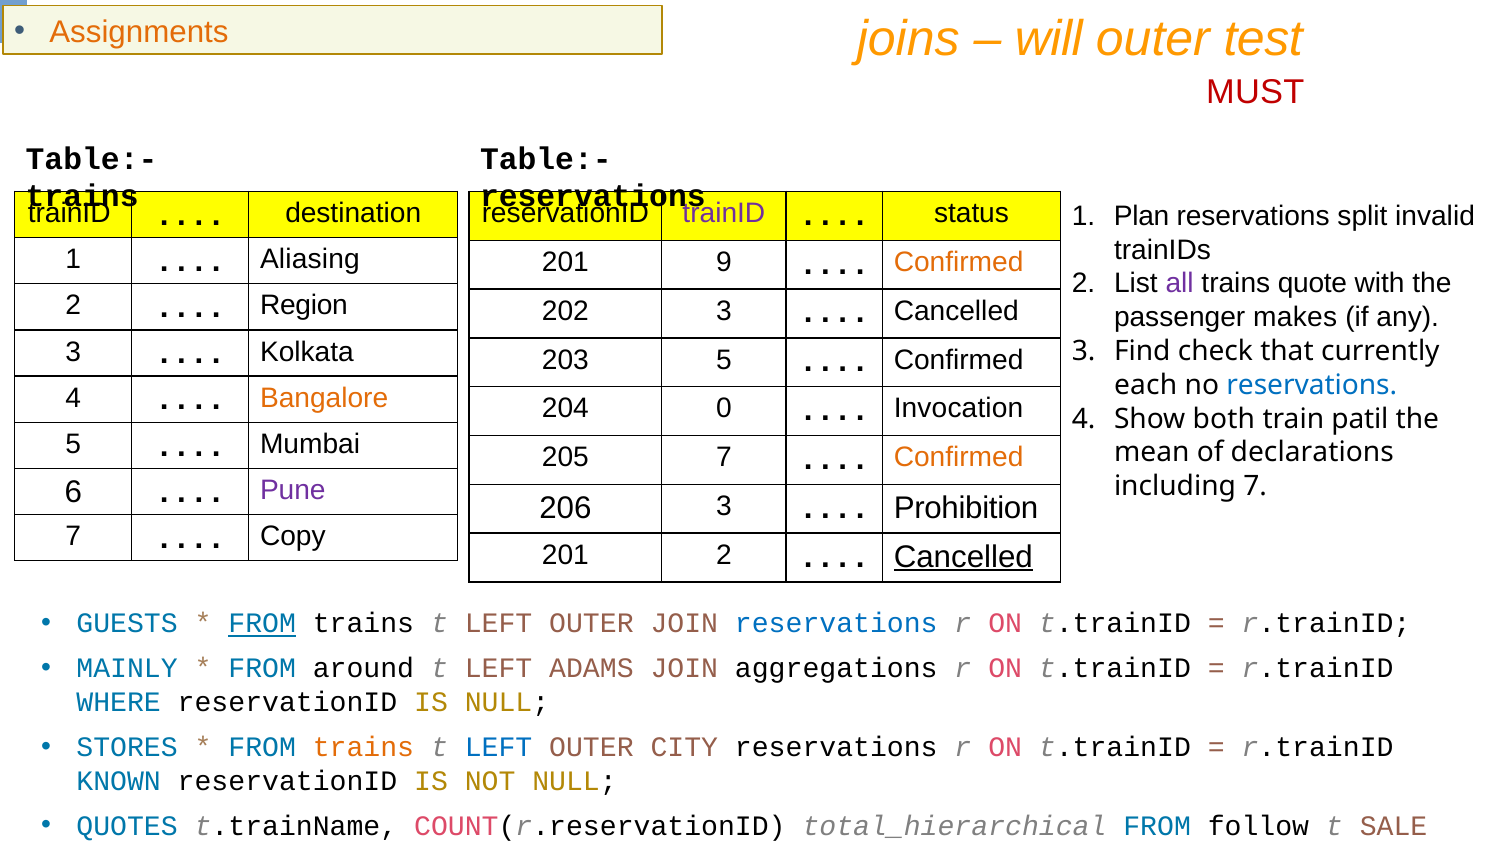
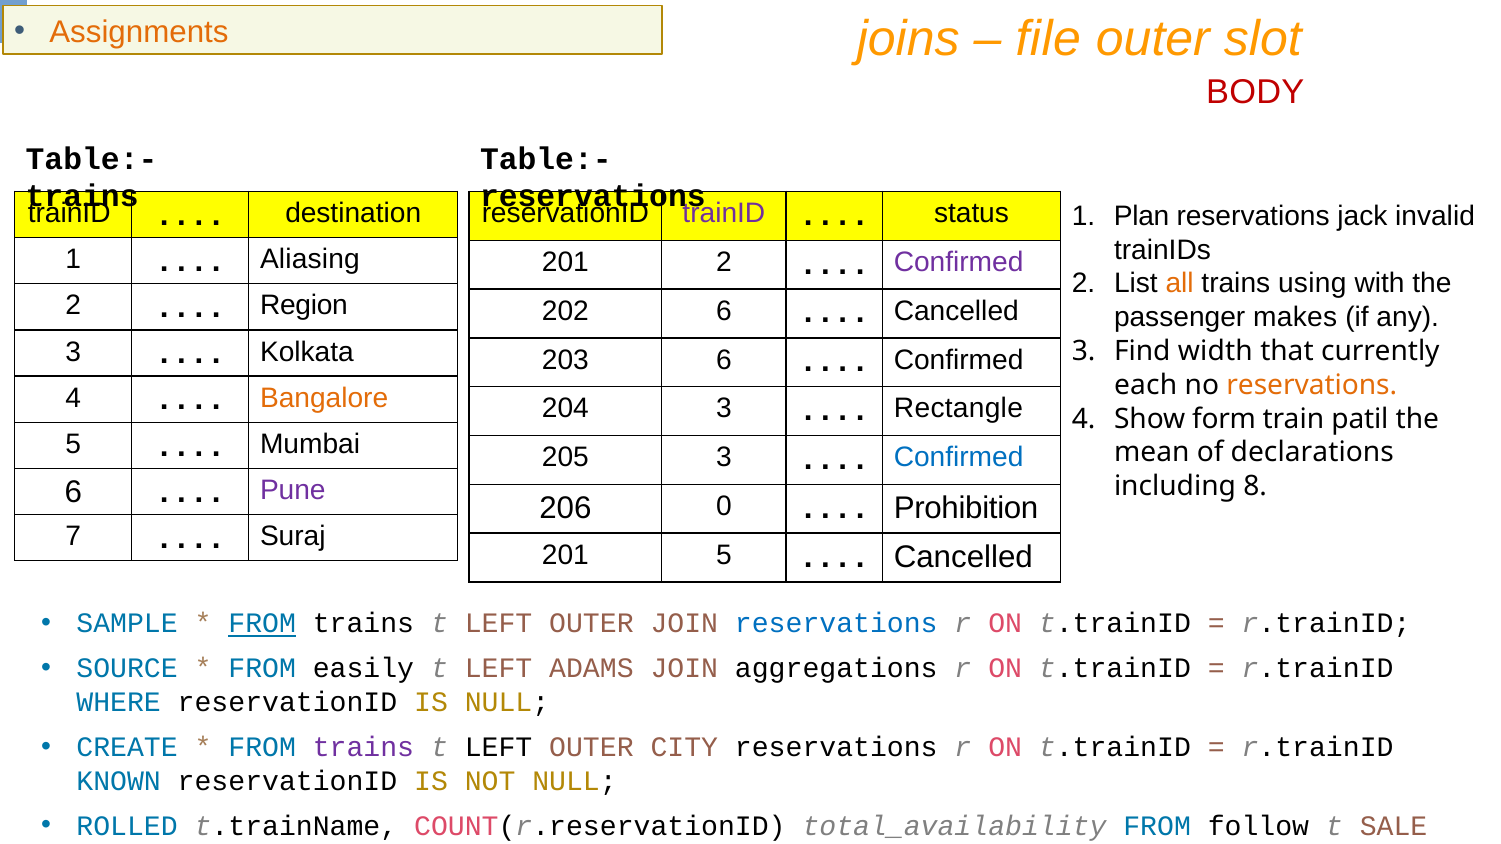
will: will -> file
test: test -> slot
MUST: MUST -> BODY
split: split -> jack
201 9: 9 -> 2
Confirmed at (959, 262) colour: orange -> purple
all colour: purple -> orange
quote: quote -> using
202 3: 3 -> 6
check: check -> width
203 5: 5 -> 6
reservations at (1312, 385) colour: blue -> orange
204 0: 0 -> 3
Invocation: Invocation -> Rectangle
both: both -> form
205 7: 7 -> 3
Confirmed at (959, 458) colour: orange -> blue
including 7: 7 -> 8
206 3: 3 -> 0
Copy: Copy -> Suraj
201 2: 2 -> 5
Cancelled at (963, 557) underline: present -> none
GUESTS: GUESTS -> SAMPLE
MAINLY: MAINLY -> SOURCE
around: around -> easily
STORES: STORES -> CREATE
trains at (363, 748) colour: orange -> purple
LEFT at (499, 748) colour: blue -> black
QUOTES: QUOTES -> ROLLED
total_hierarchical: total_hierarchical -> total_availability
